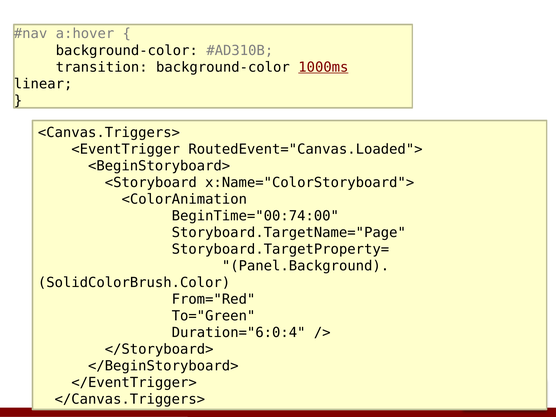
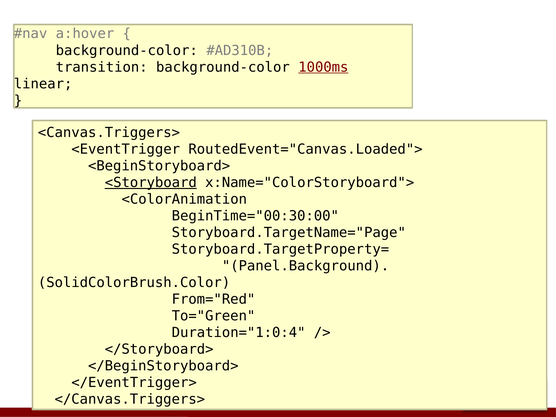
<Storyboard underline: none -> present
BeginTime="00:74:00: BeginTime="00:74:00 -> BeginTime="00:30:00
Duration="6:0:4: Duration="6:0:4 -> Duration="1:0:4
